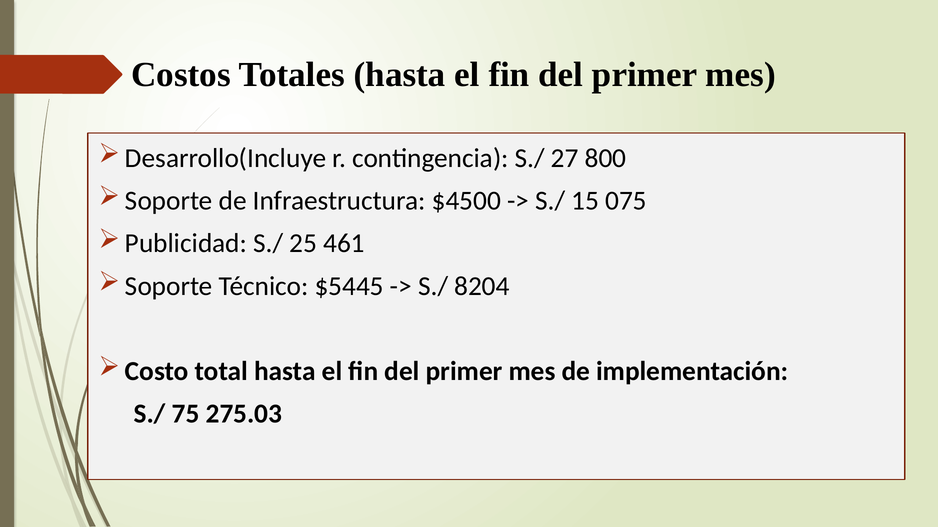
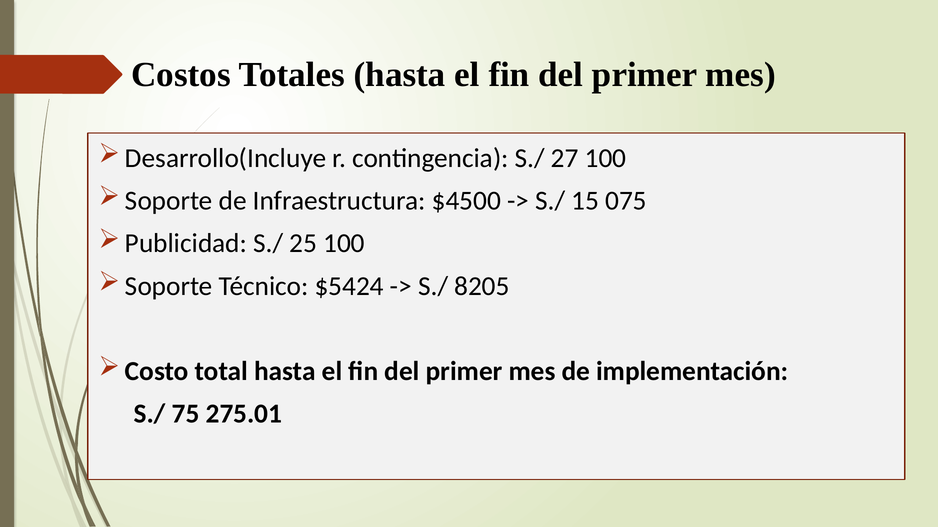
27 800: 800 -> 100
25 461: 461 -> 100
$5445: $5445 -> $5424
8204: 8204 -> 8205
275.03: 275.03 -> 275.01
